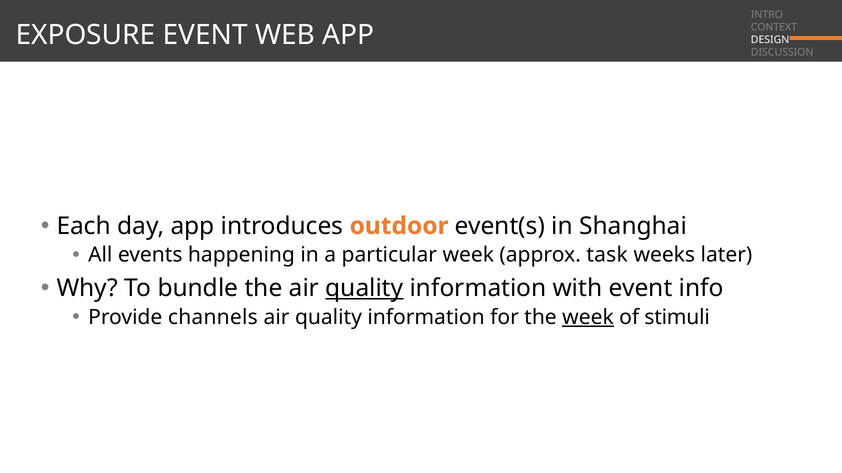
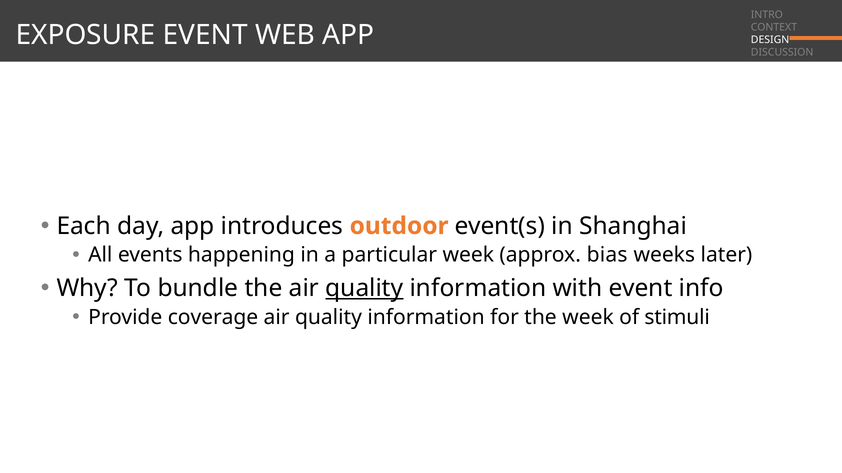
task: task -> bias
channels: channels -> coverage
week at (588, 318) underline: present -> none
